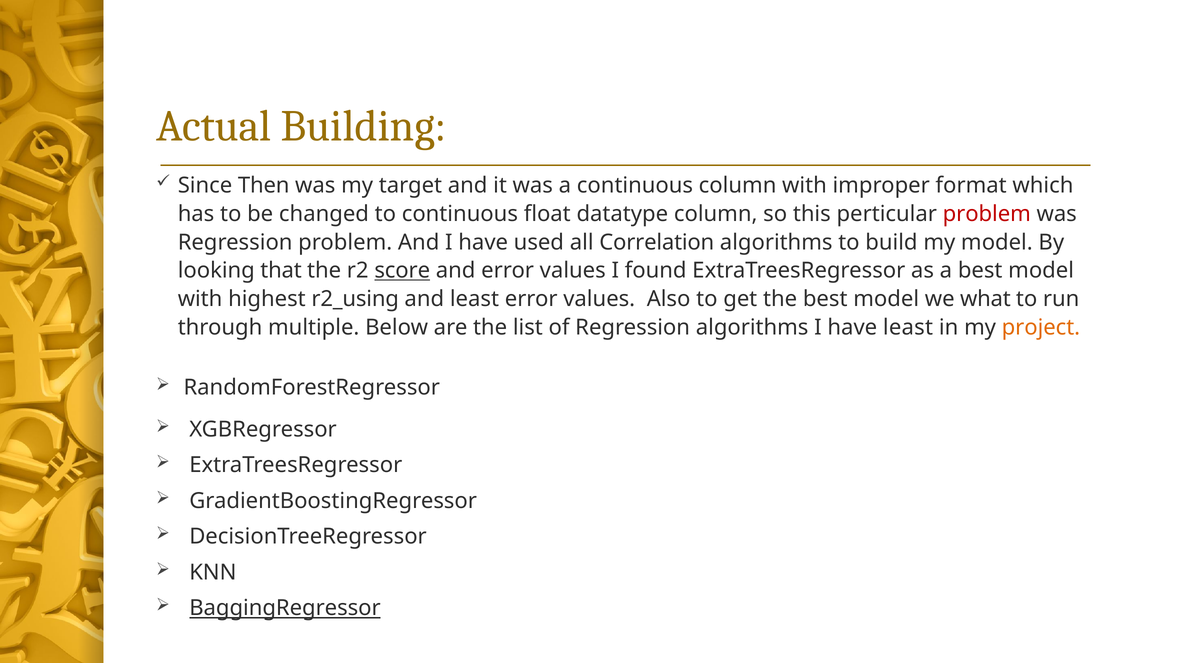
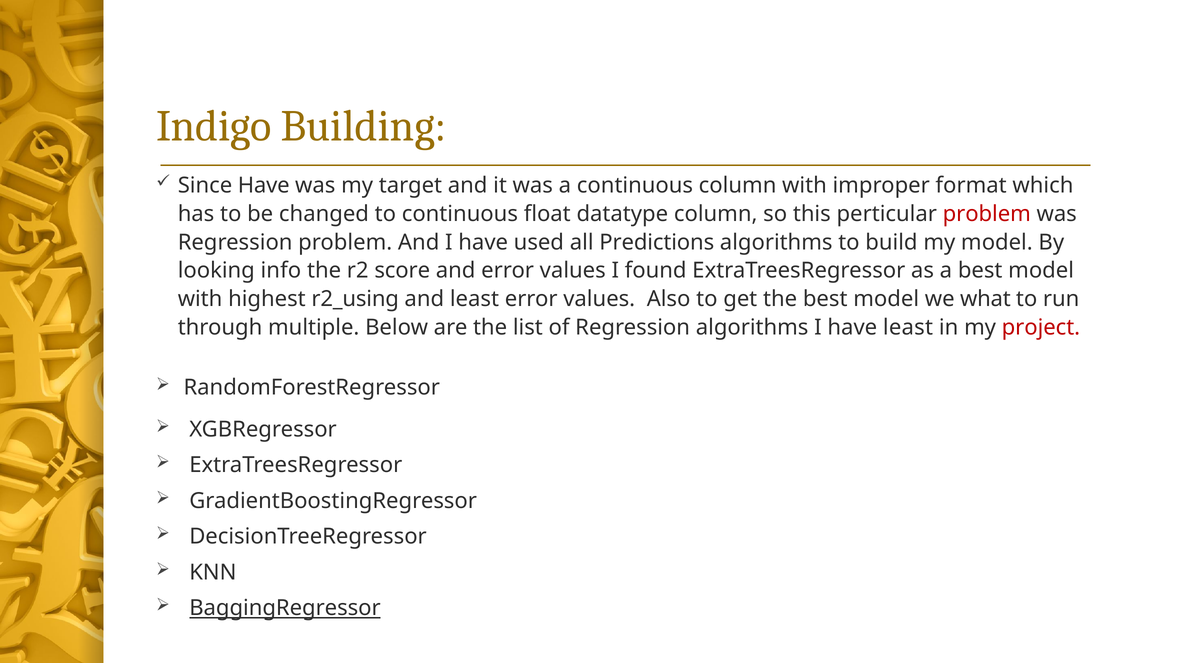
Actual: Actual -> Indigo
Since Then: Then -> Have
Correlation: Correlation -> Predictions
that: that -> info
score underline: present -> none
project colour: orange -> red
